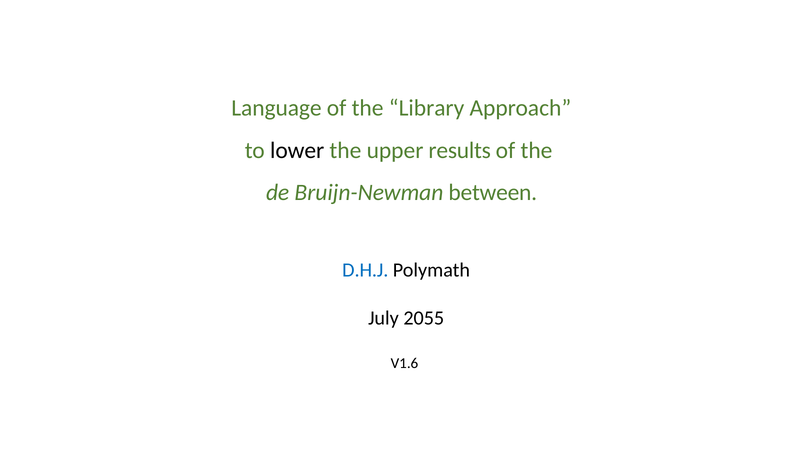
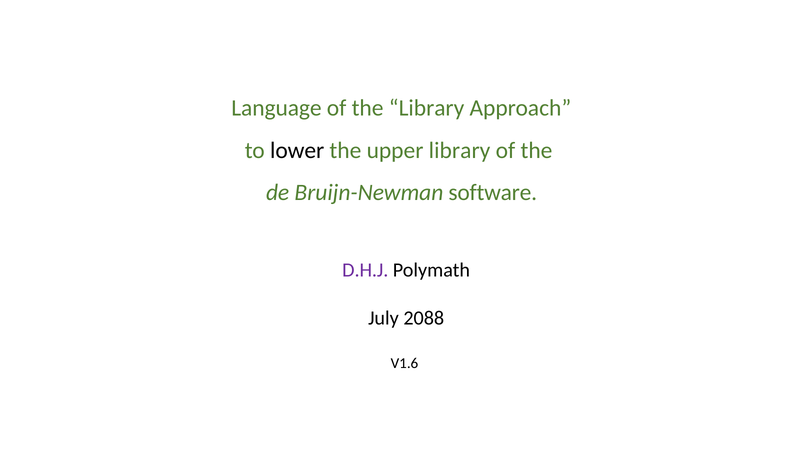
upper results: results -> library
between: between -> software
D.H.J colour: blue -> purple
2055: 2055 -> 2088
